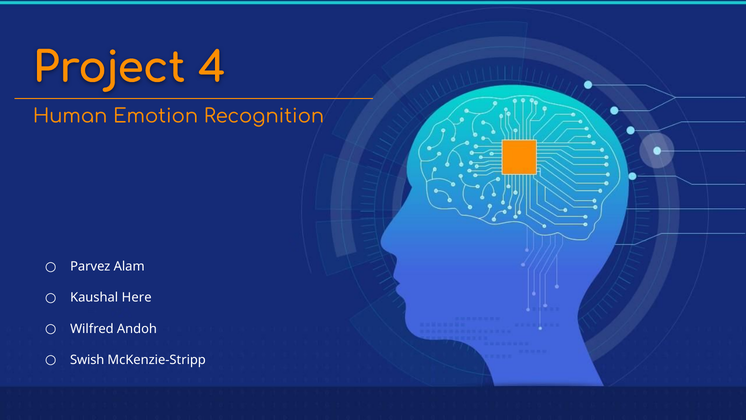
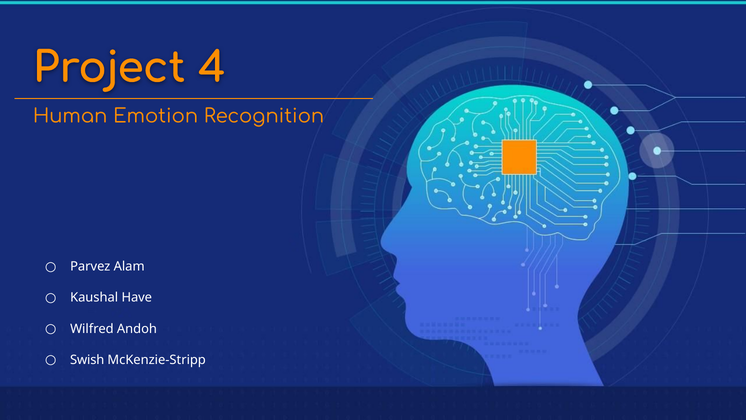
Here: Here -> Have
